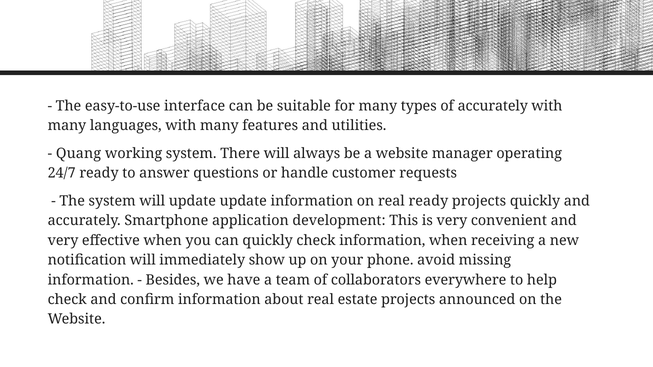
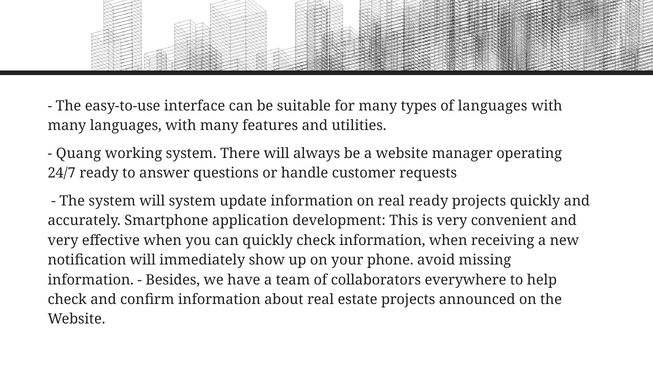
of accurately: accurately -> languages
will update: update -> system
